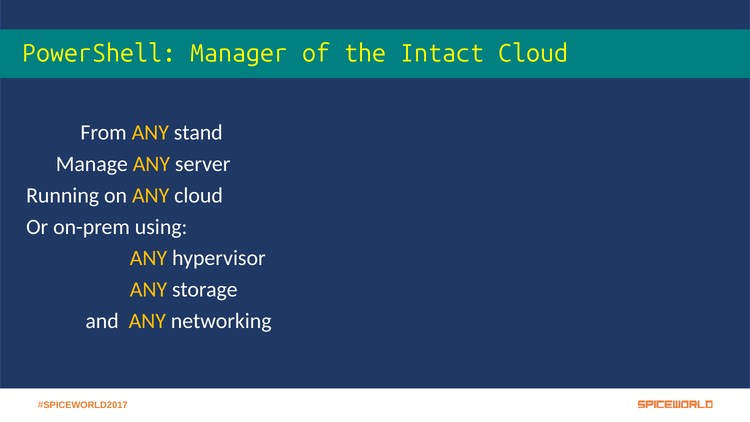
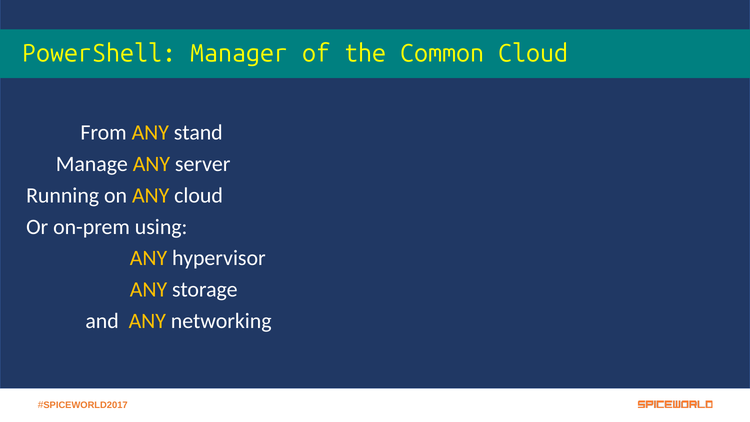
Intact: Intact -> Common
